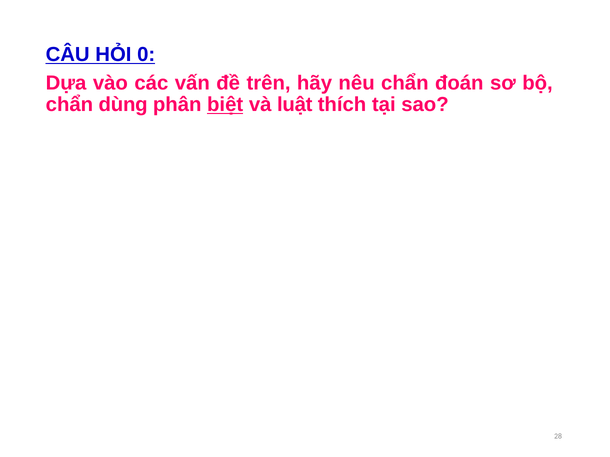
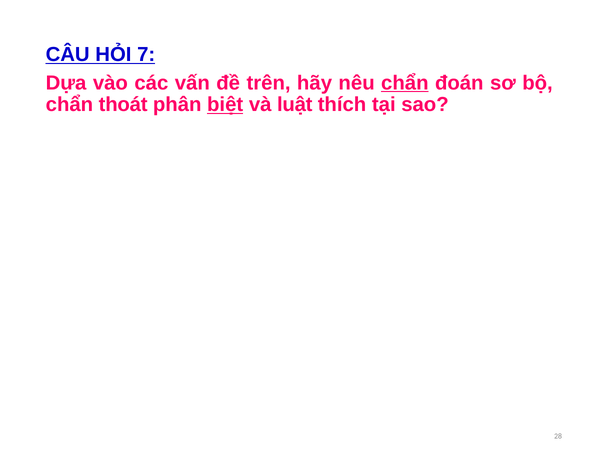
0: 0 -> 7
chẩn at (405, 83) underline: none -> present
dùng: dùng -> thoát
